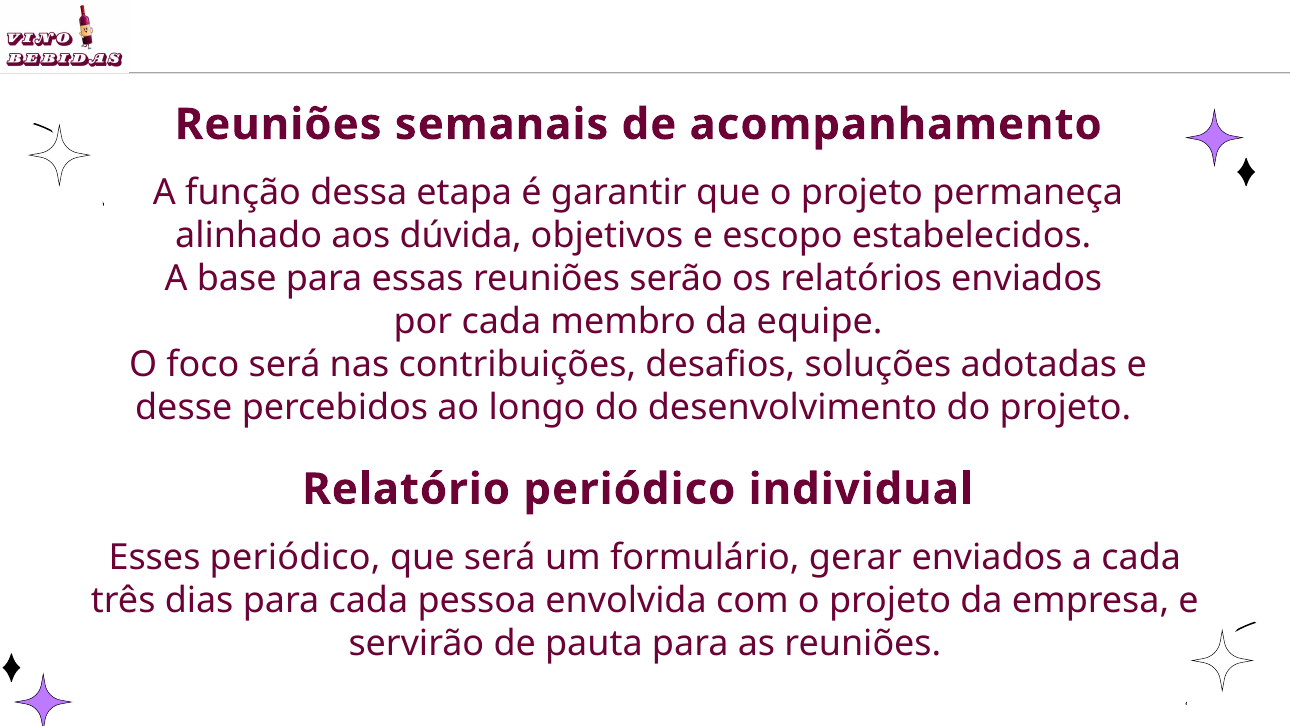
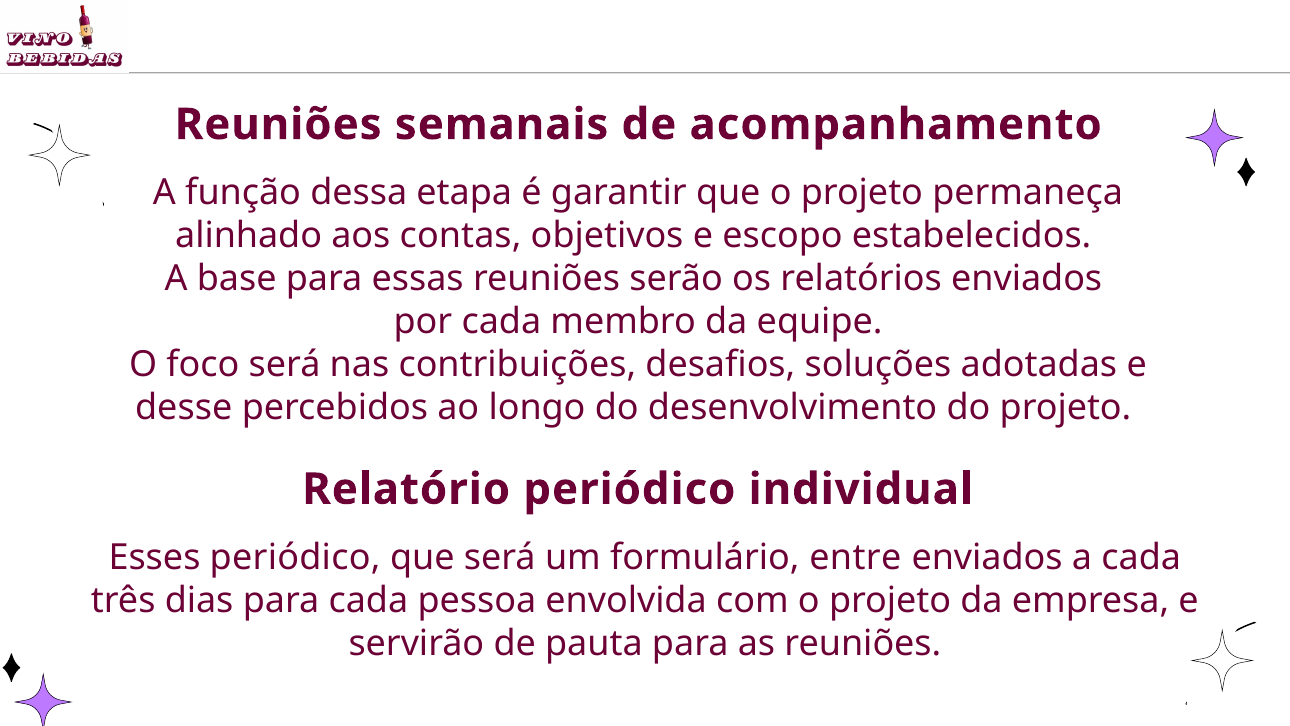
dúvida: dúvida -> contas
gerar: gerar -> entre
